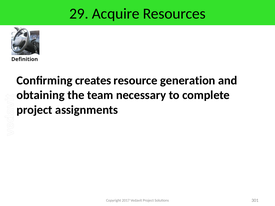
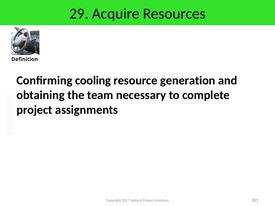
creates: creates -> cooling
